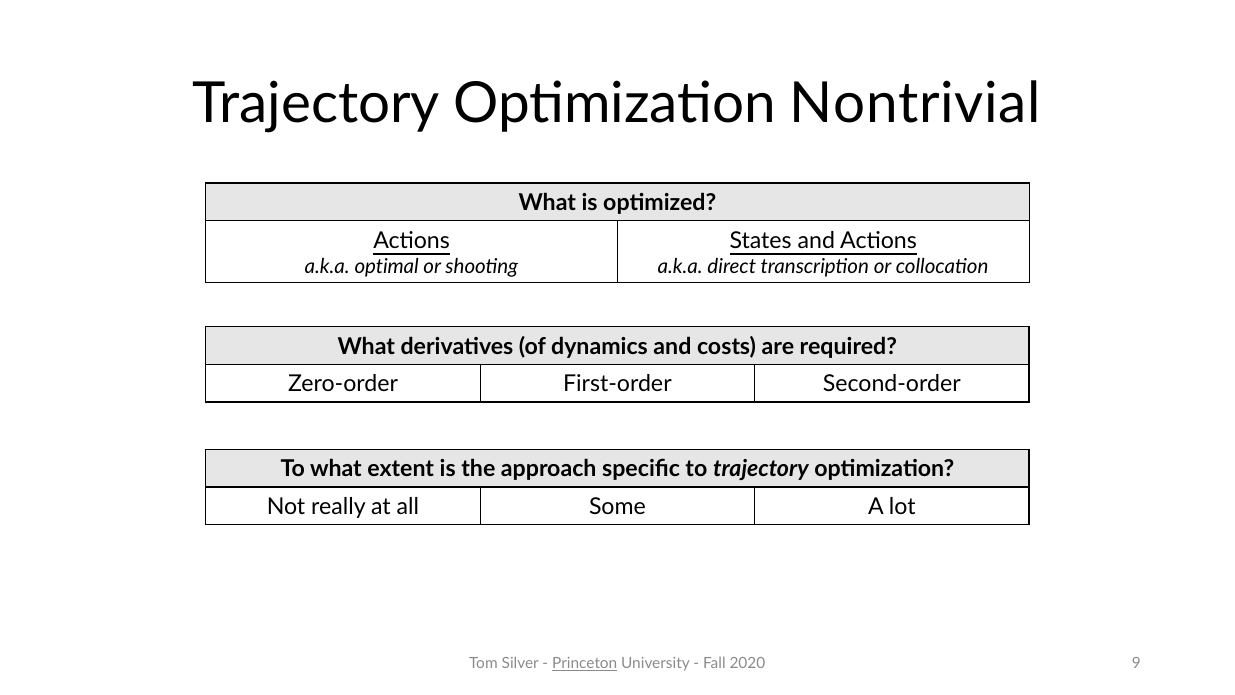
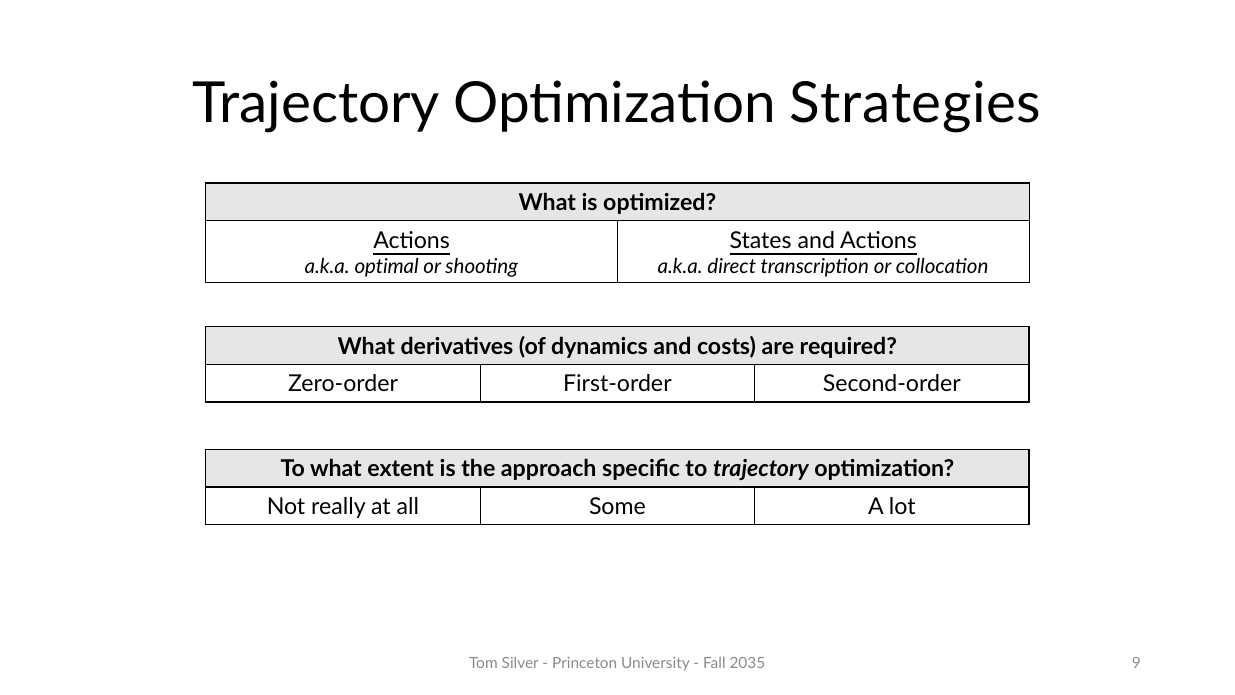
Nontrivial: Nontrivial -> Strategies
Princeton underline: present -> none
2020: 2020 -> 2035
